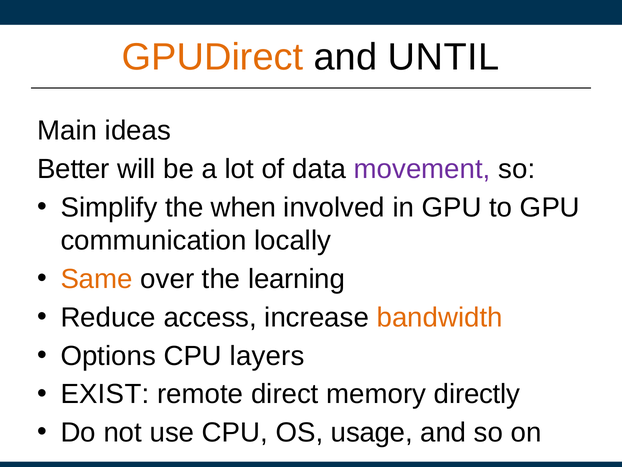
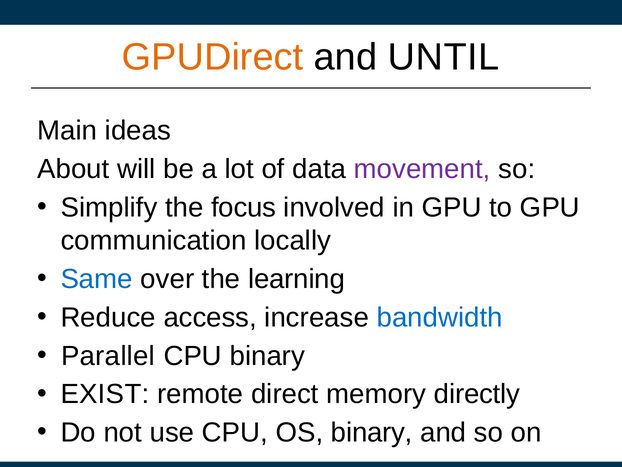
Better: Better -> About
when: when -> focus
Same colour: orange -> blue
bandwidth colour: orange -> blue
Options: Options -> Parallel
CPU layers: layers -> binary
OS usage: usage -> binary
